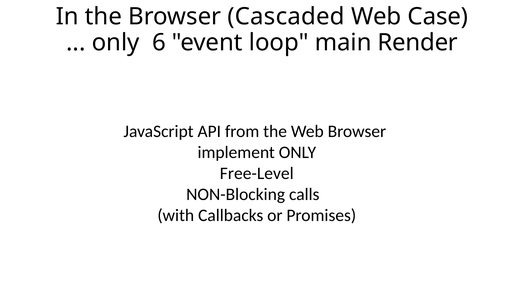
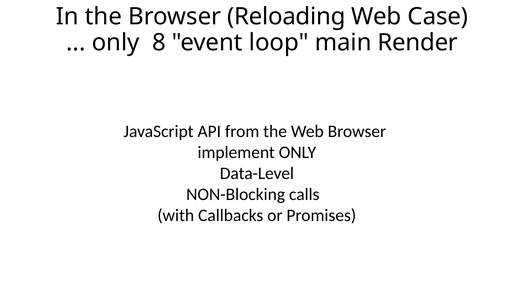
Cascaded: Cascaded -> Reloading
6: 6 -> 8
Free-Level: Free-Level -> Data-Level
